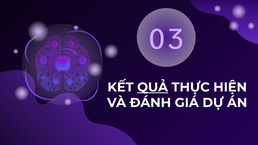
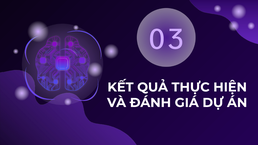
QUẢ underline: present -> none
